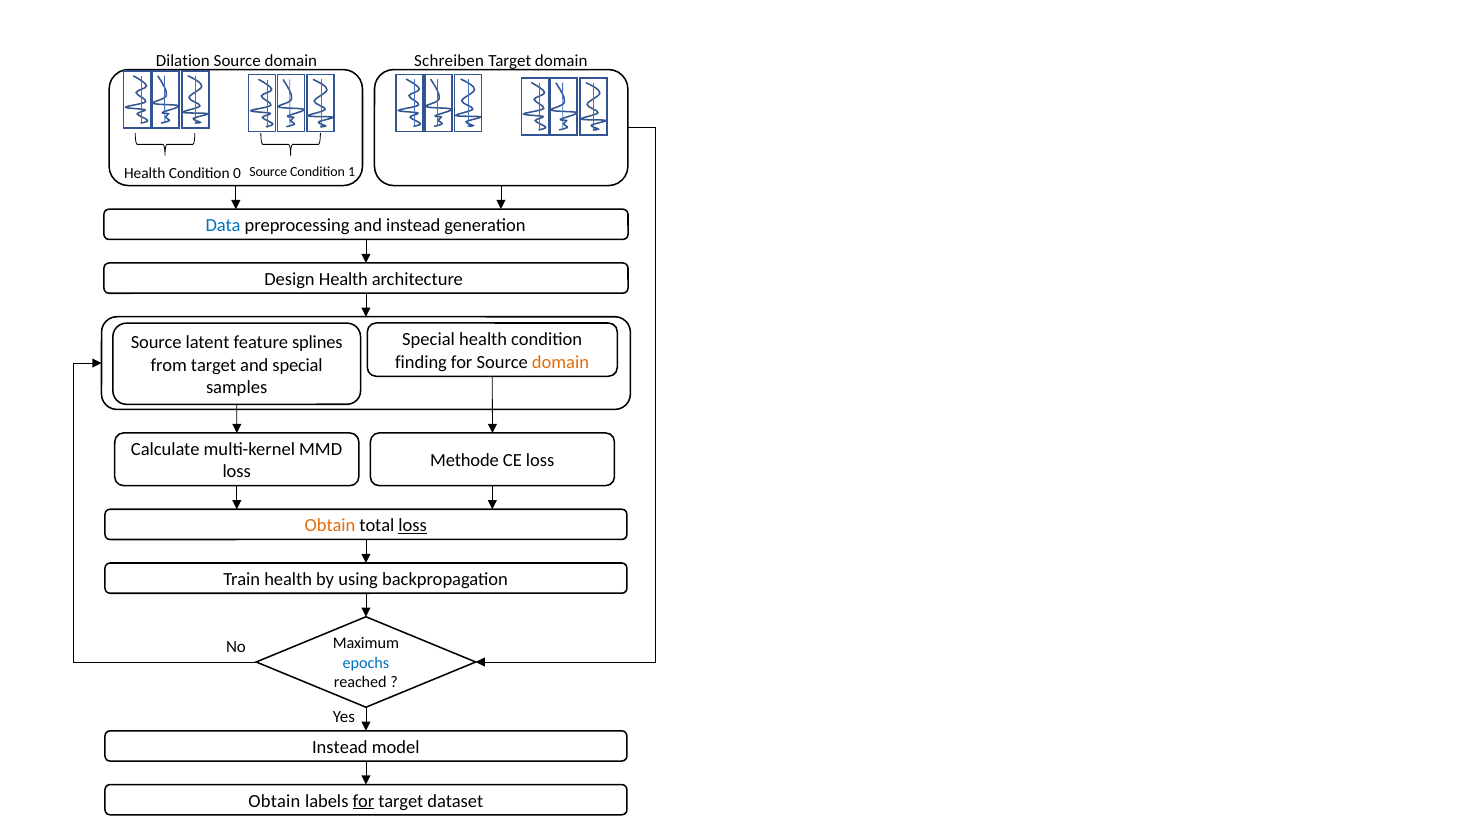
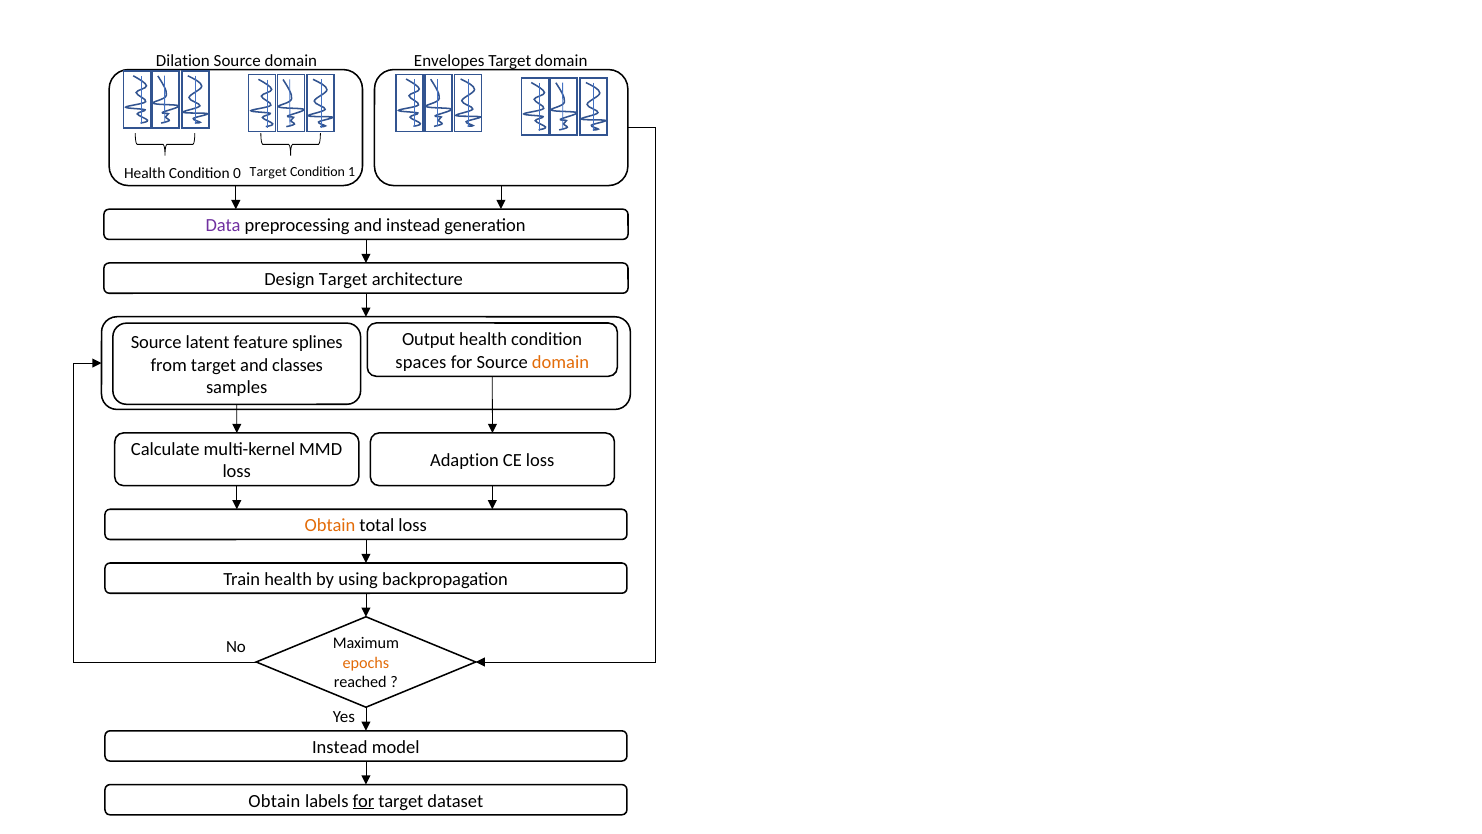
Schreiben: Schreiben -> Envelopes
0 Source: Source -> Target
Data colour: blue -> purple
Design Health: Health -> Target
Special at (429, 340): Special -> Output
finding: finding -> spaces
and special: special -> classes
Methode: Methode -> Adaption
loss at (413, 525) underline: present -> none
epochs colour: blue -> orange
